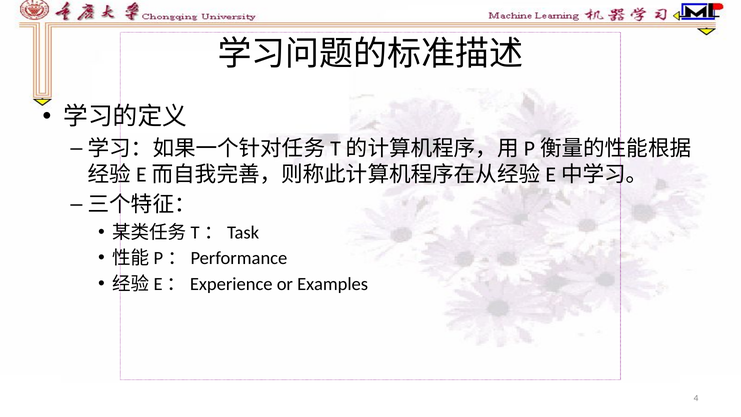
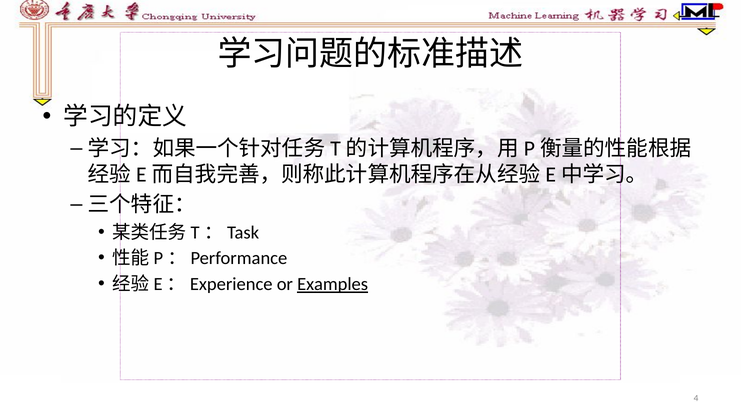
Examples underline: none -> present
